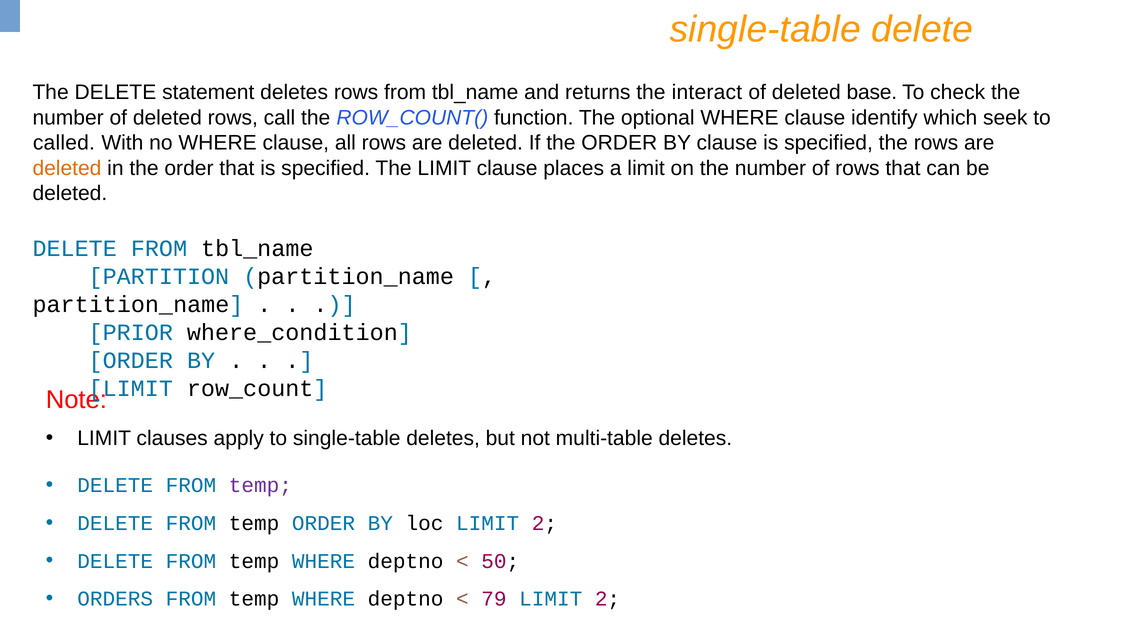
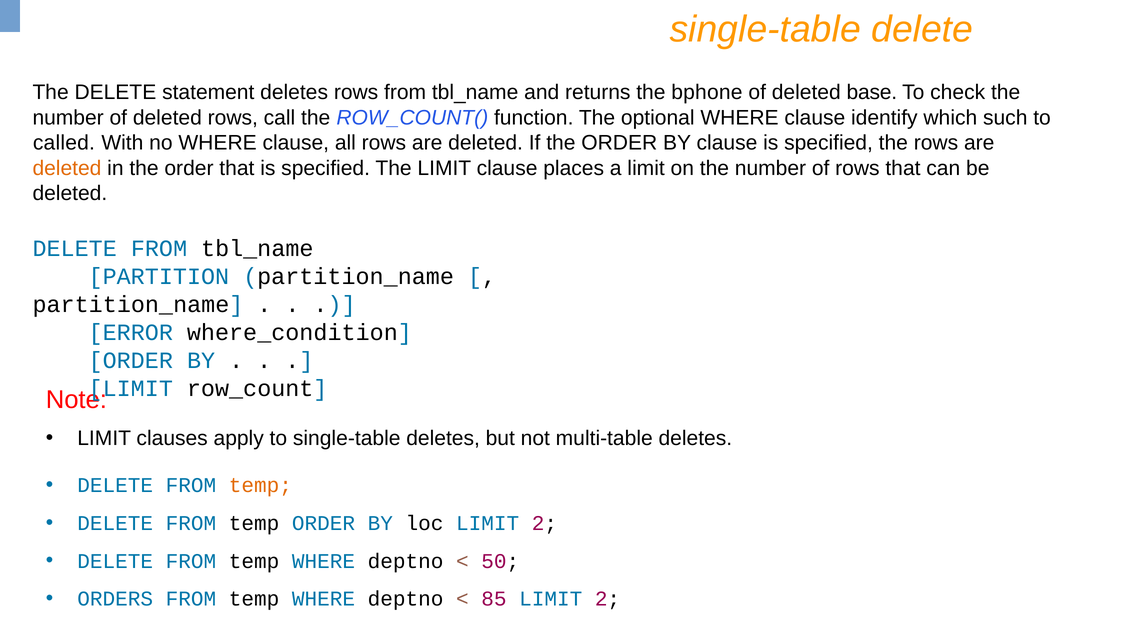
interact: interact -> bphone
seek: seek -> such
PRIOR: PRIOR -> ERROR
temp at (260, 486) colour: purple -> orange
79: 79 -> 85
